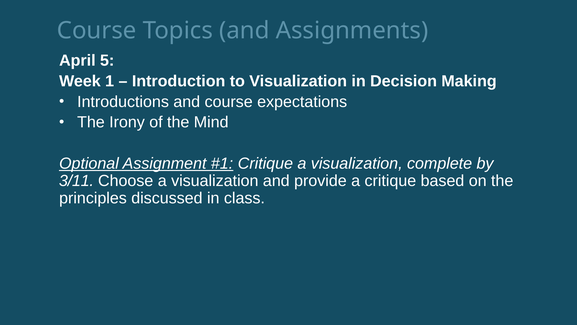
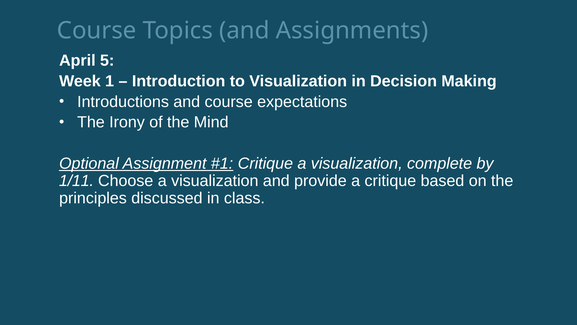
3/11: 3/11 -> 1/11
